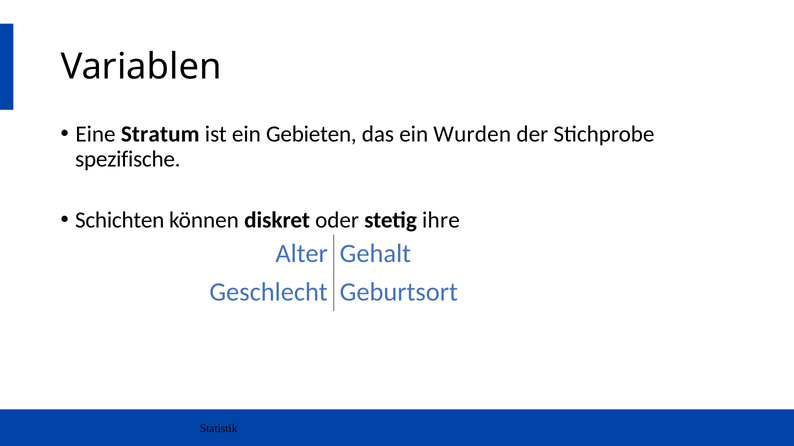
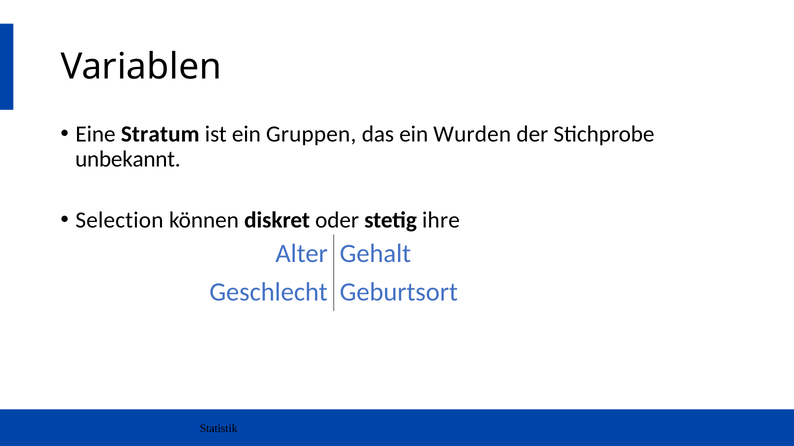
Gebieten: Gebieten -> Gruppen
spezifische: spezifische -> unbekannt
Schichten: Schichten -> Selection
